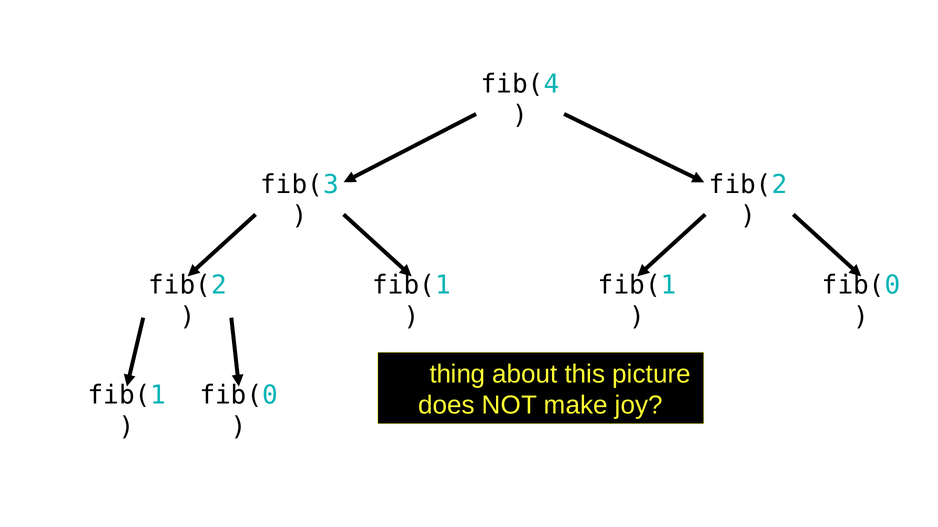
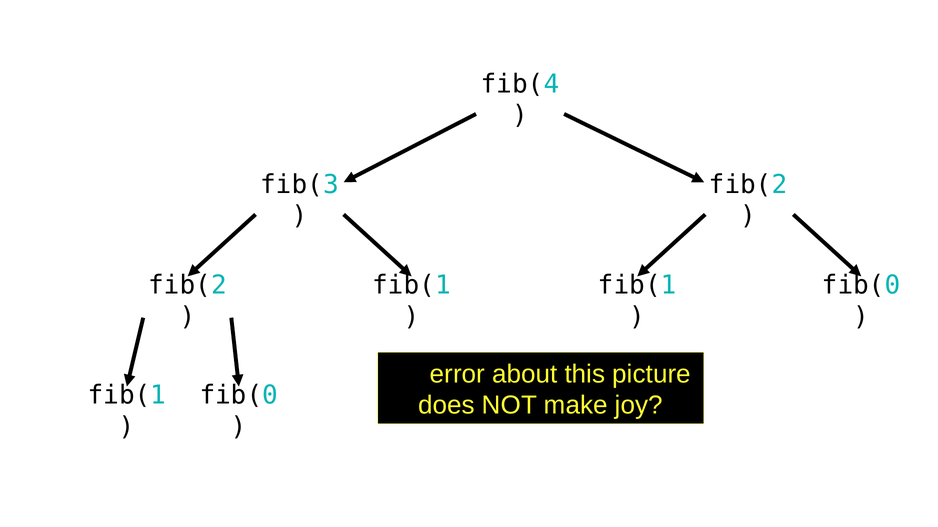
thing: thing -> error
